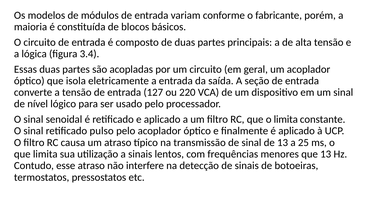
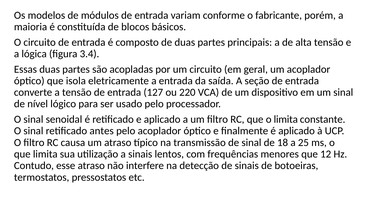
pulso: pulso -> antes
de 13: 13 -> 18
que 13: 13 -> 12
